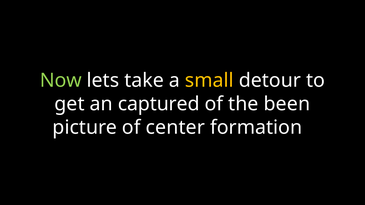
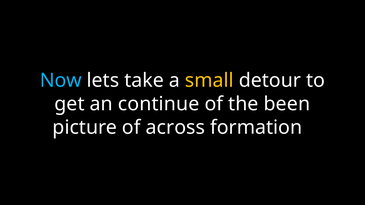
Now colour: light green -> light blue
captured: captured -> continue
center: center -> across
